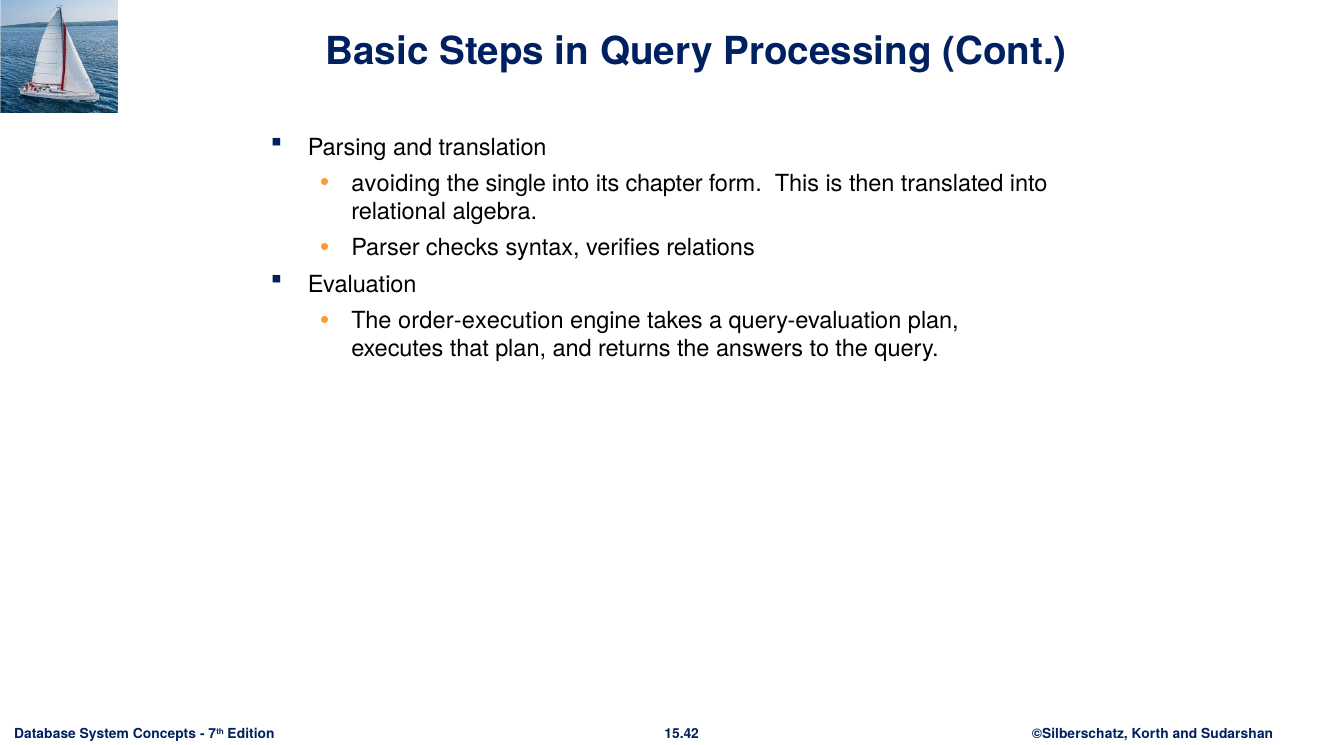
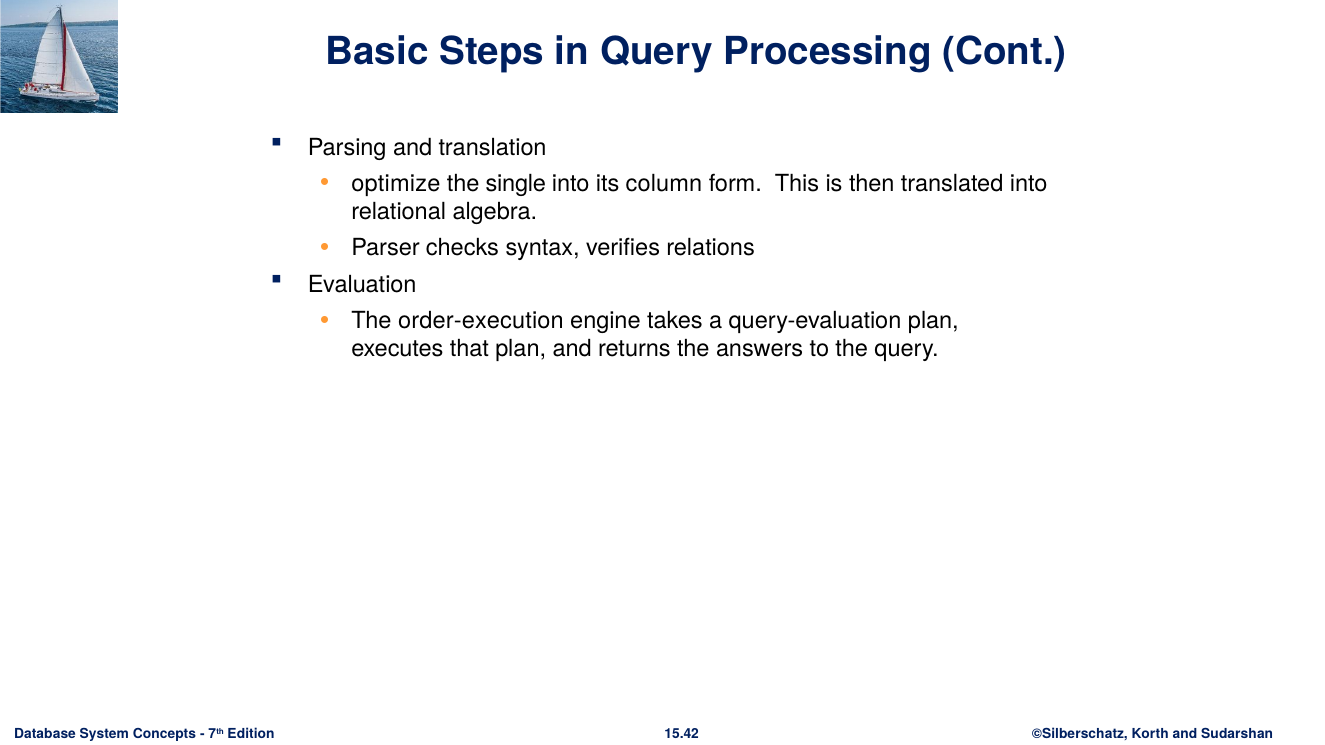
avoiding: avoiding -> optimize
chapter: chapter -> column
